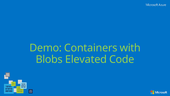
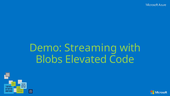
Containers: Containers -> Streaming
